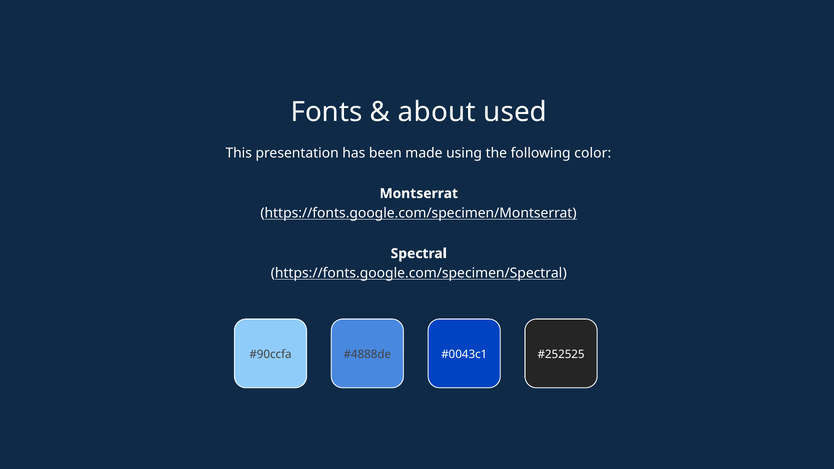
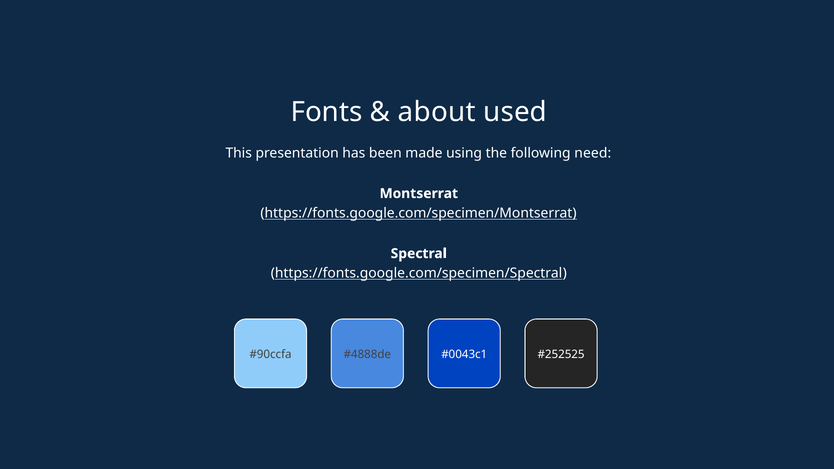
color: color -> need
